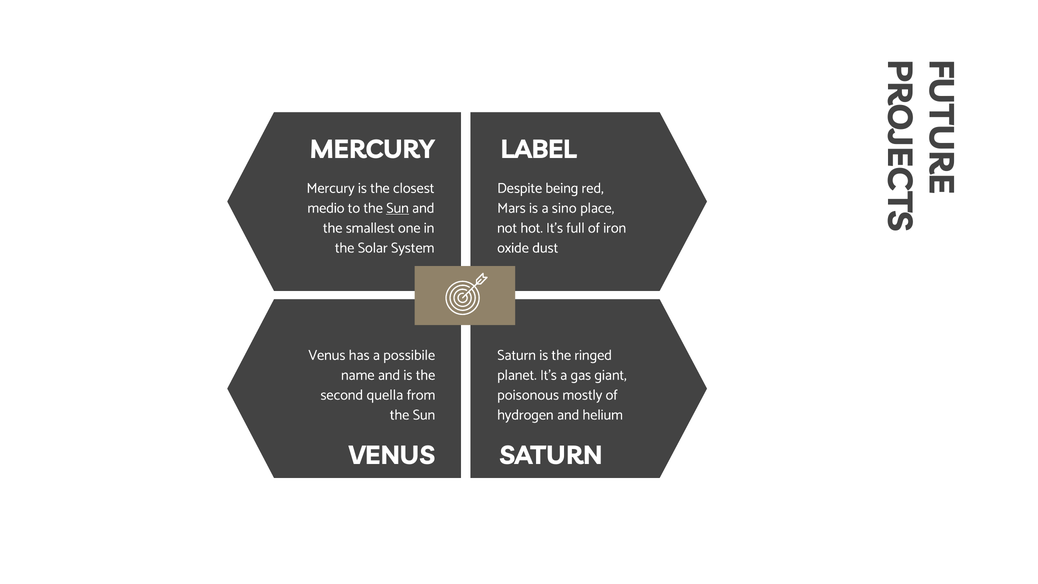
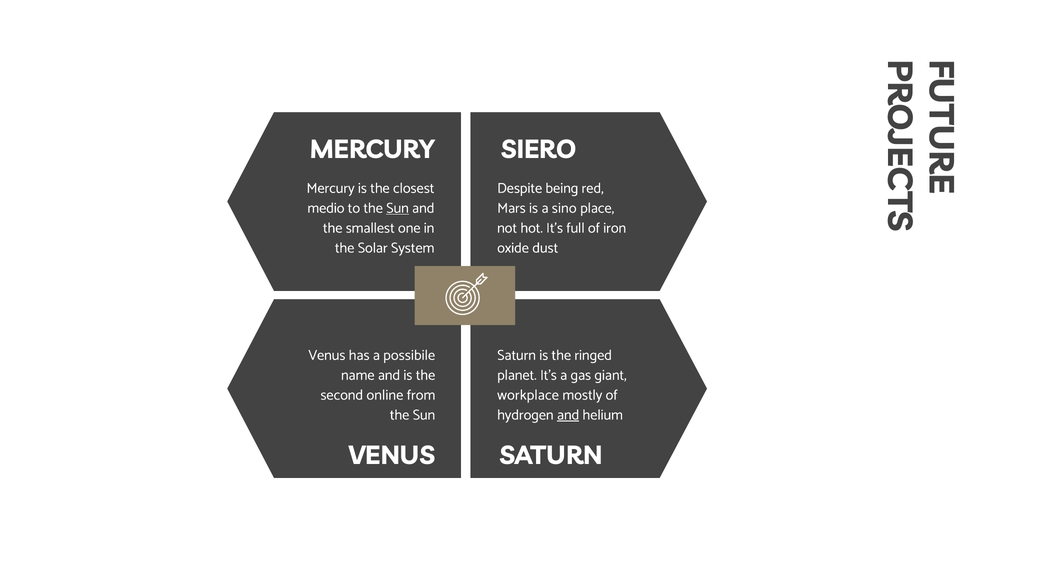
LABEL: LABEL -> SIERO
quella: quella -> online
poisonous: poisonous -> workplace
and at (568, 415) underline: none -> present
